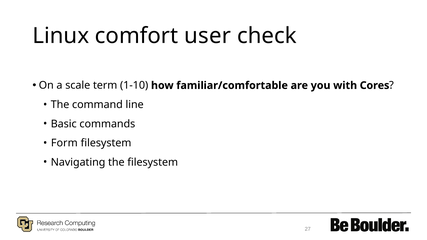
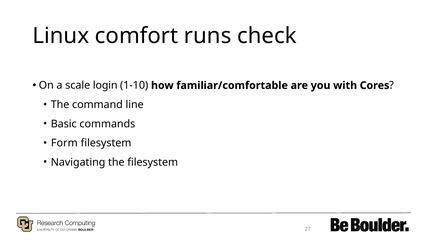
user: user -> runs
term: term -> login
